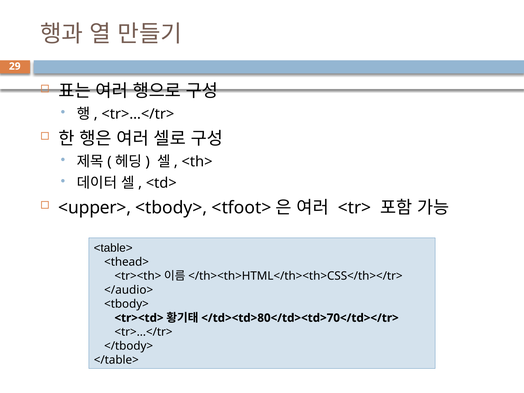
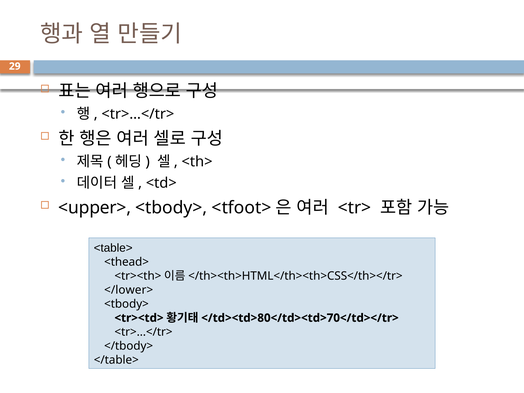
</audio>: </audio> -> </lower>
